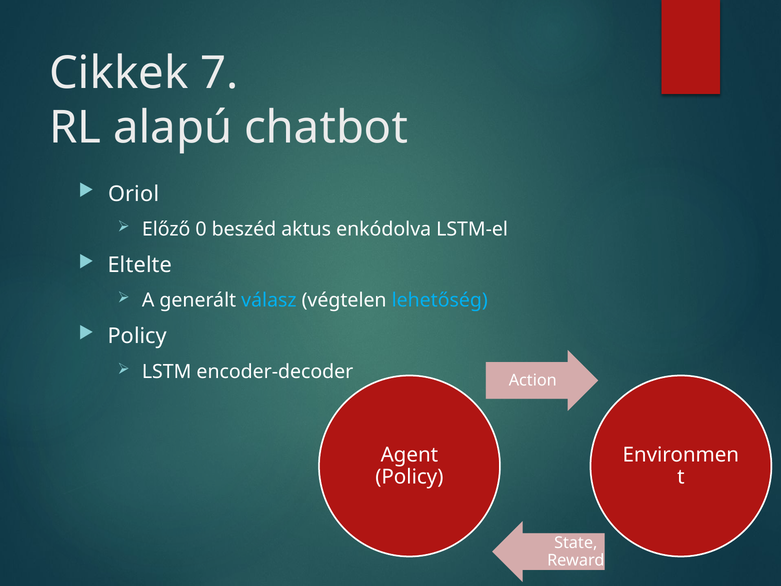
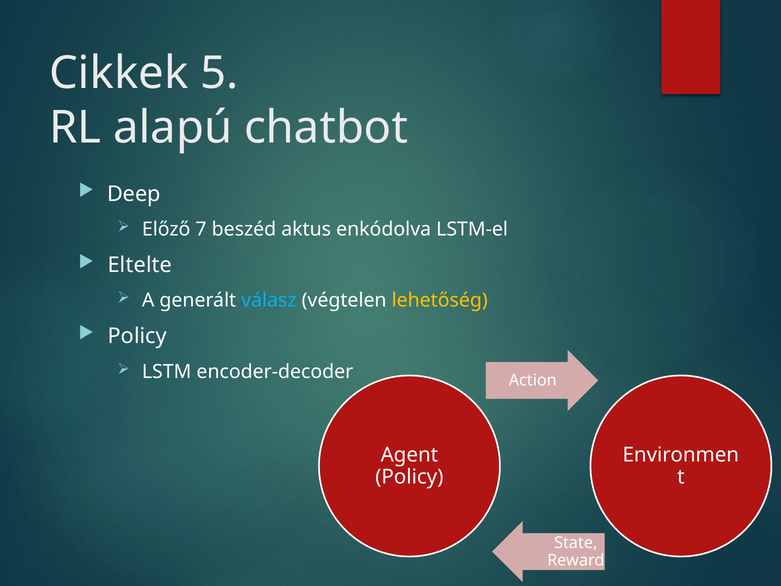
7: 7 -> 5
Oriol: Oriol -> Deep
0: 0 -> 7
lehetőség colour: light blue -> yellow
